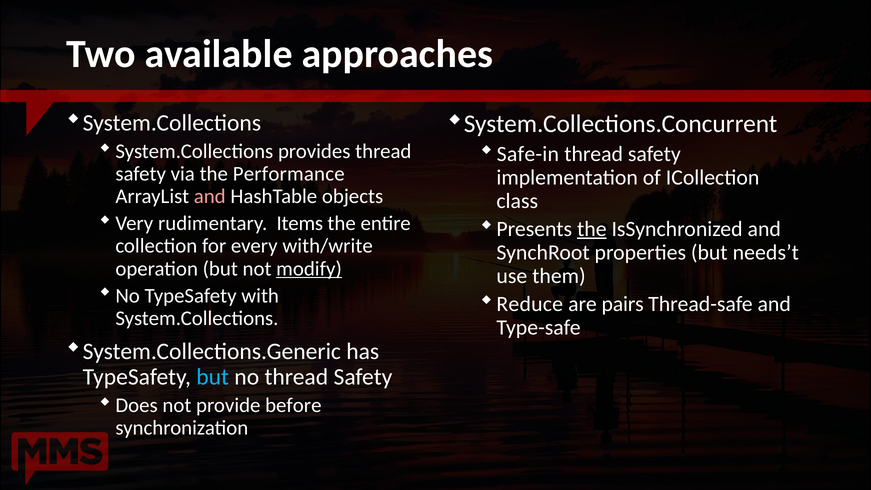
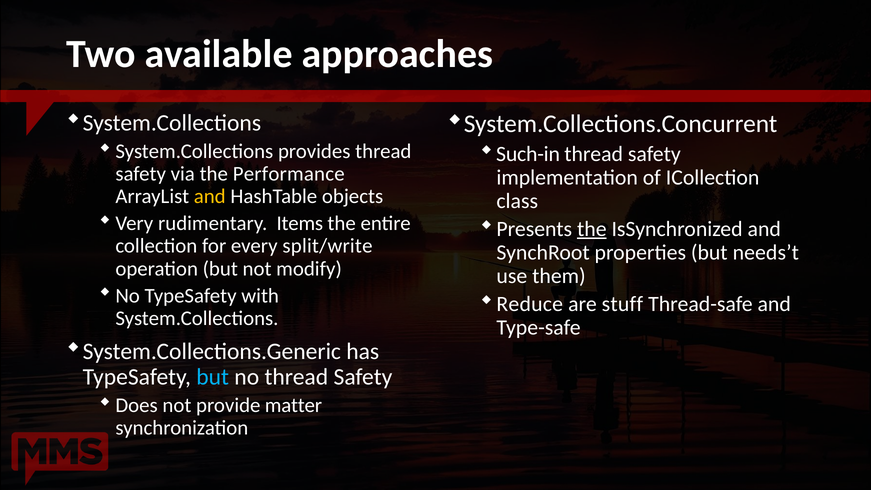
Safe-in: Safe-in -> Such-in
and at (210, 196) colour: pink -> yellow
with/write: with/write -> split/write
modify underline: present -> none
pairs: pairs -> stuff
before: before -> matter
